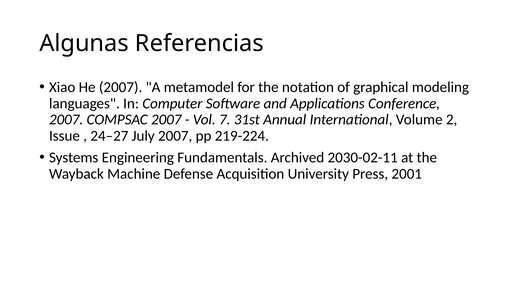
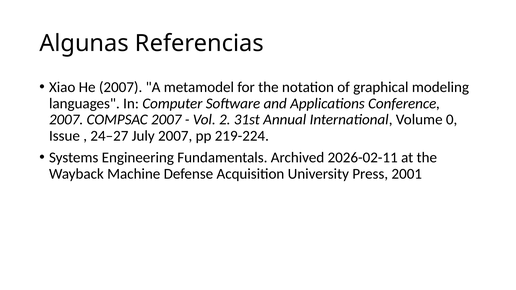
7: 7 -> 2
2: 2 -> 0
2030-02-11: 2030-02-11 -> 2026-02-11
